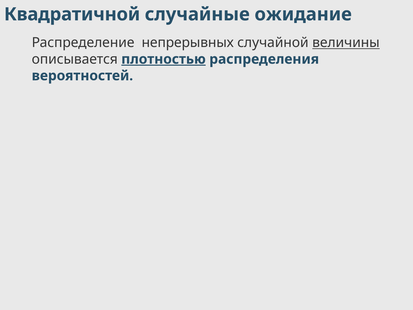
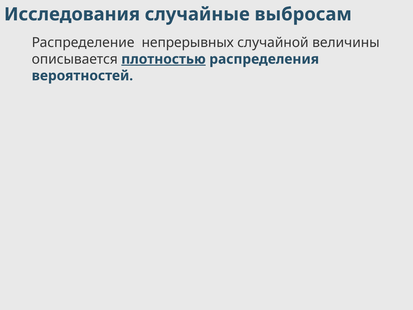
Квадратичной: Квадратичной -> Исследования
ожидание: ожидание -> выбросам
величины underline: present -> none
